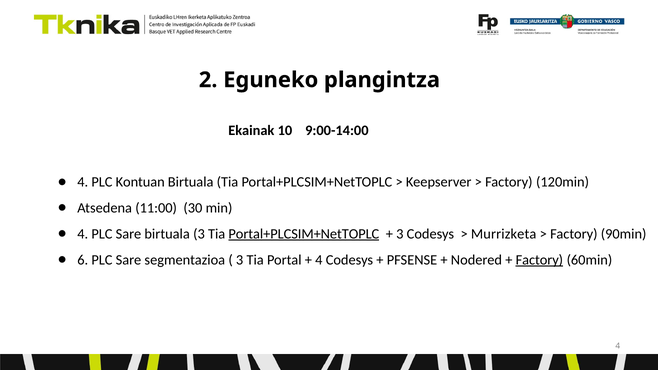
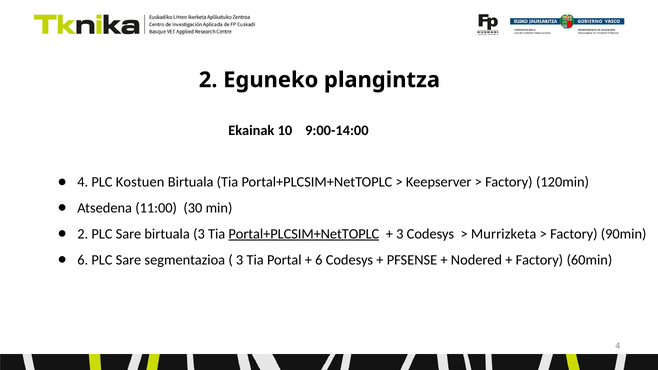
Kontuan: Kontuan -> Kostuen
4 at (83, 234): 4 -> 2
4 at (319, 260): 4 -> 6
Factory at (539, 260) underline: present -> none
